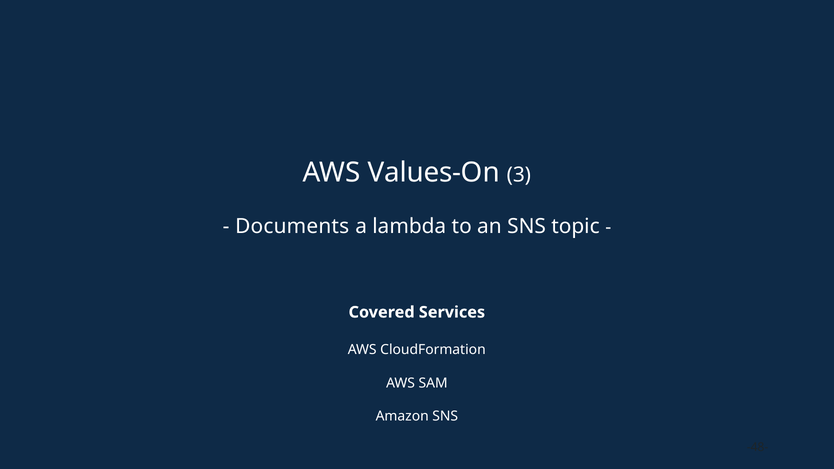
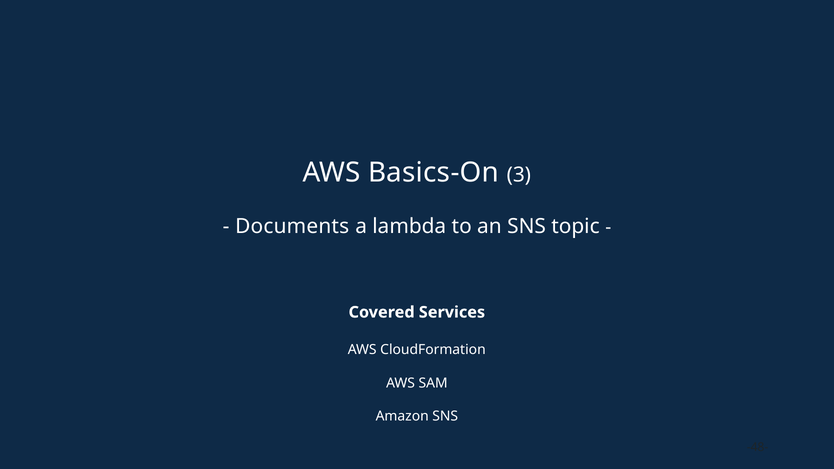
Values-On: Values-On -> Basics-On
